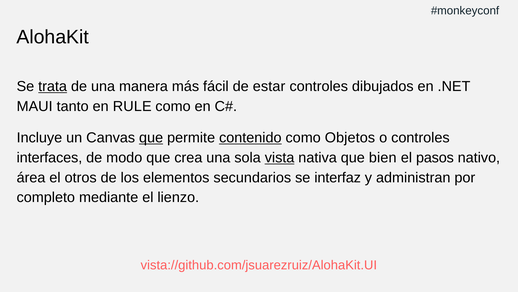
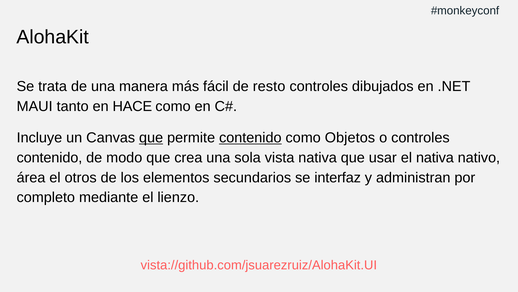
trata underline: present -> none
estar: estar -> resto
RULE: RULE -> HACE
interfaces at (49, 157): interfaces -> contenido
vista underline: present -> none
bien: bien -> usar
el pasos: pasos -> nativa
